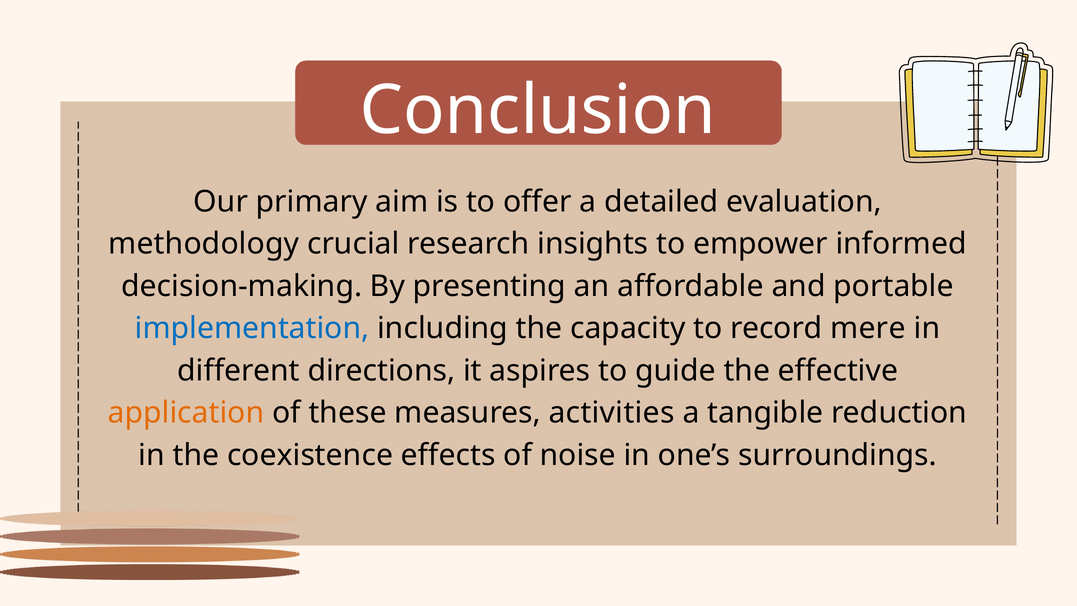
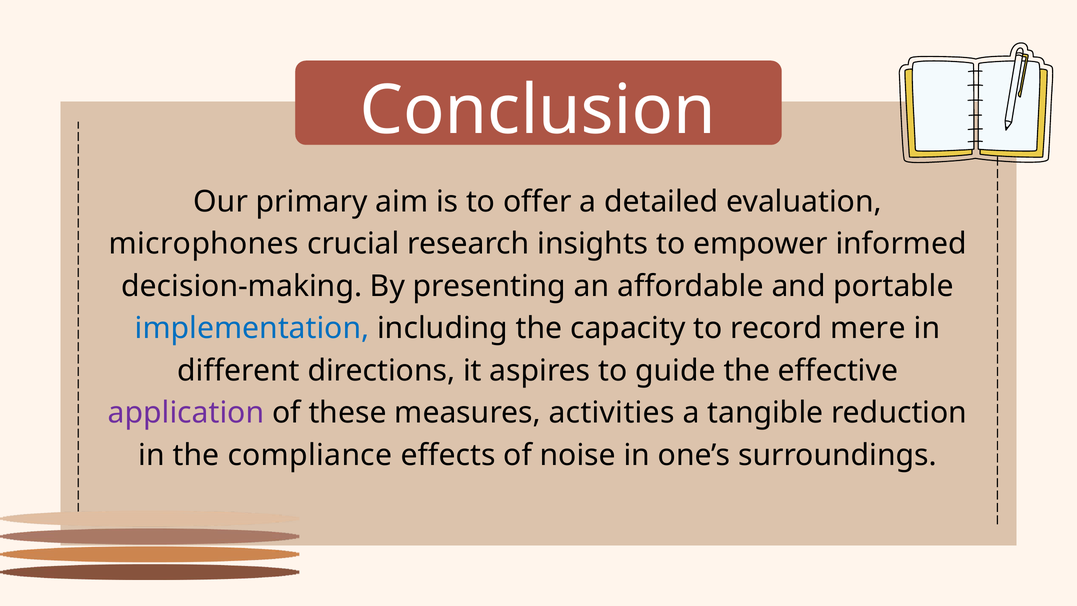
methodology: methodology -> microphones
application colour: orange -> purple
coexistence: coexistence -> compliance
